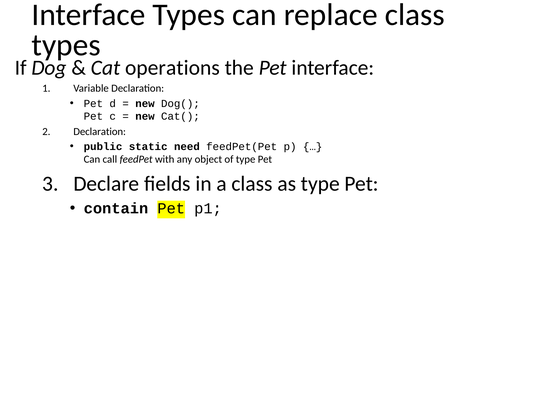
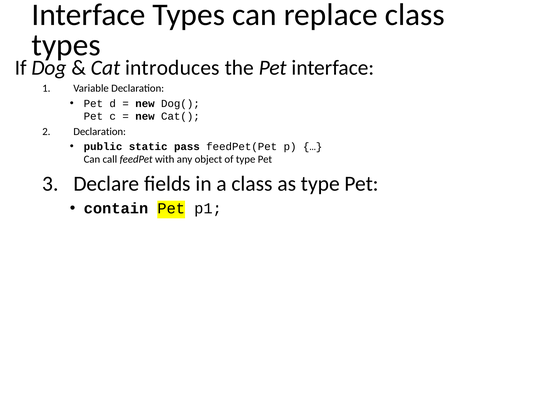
operations: operations -> introduces
need: need -> pass
